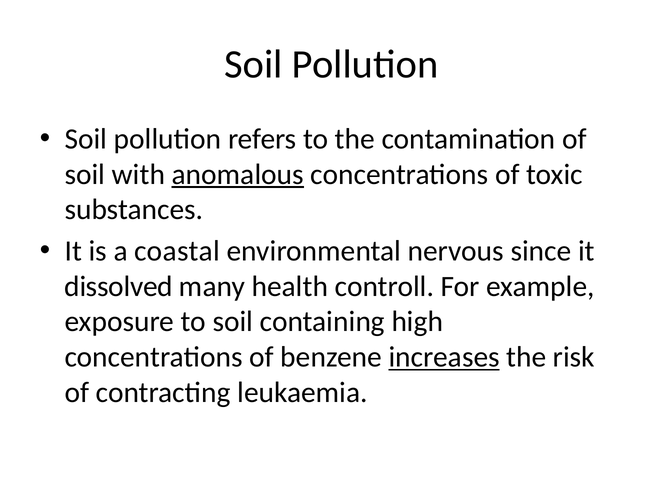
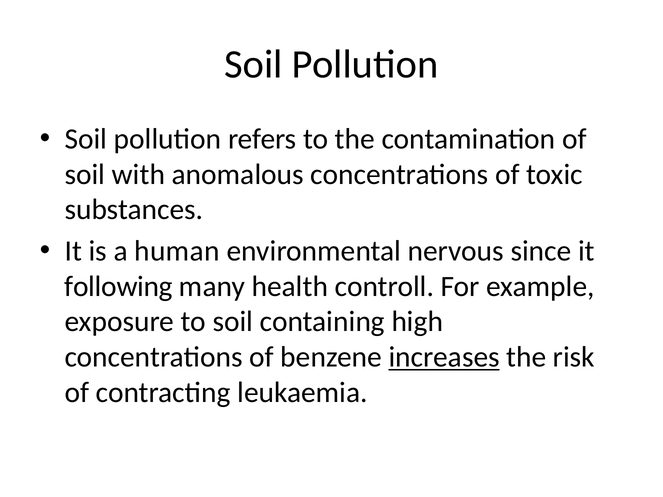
anomalous underline: present -> none
coastal: coastal -> human
dissolved: dissolved -> following
